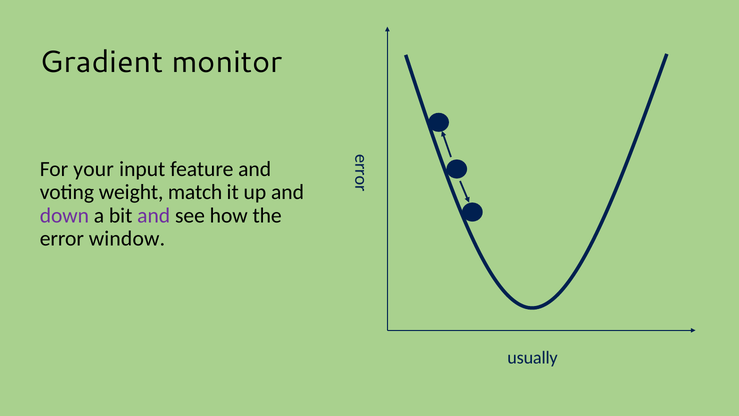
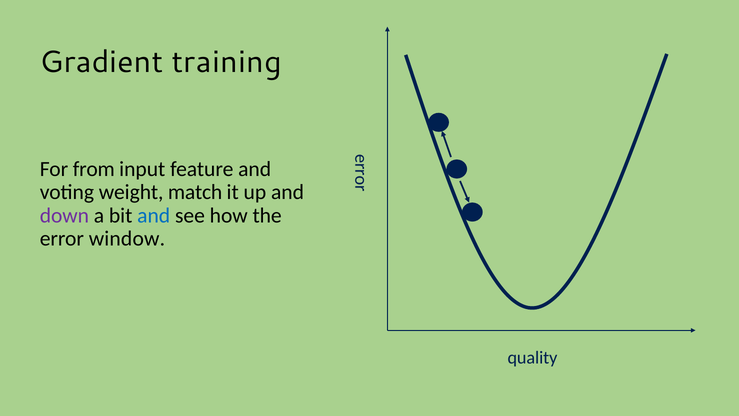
monitor: monitor -> training
your: your -> from
and at (154, 215) colour: purple -> blue
usually: usually -> quality
